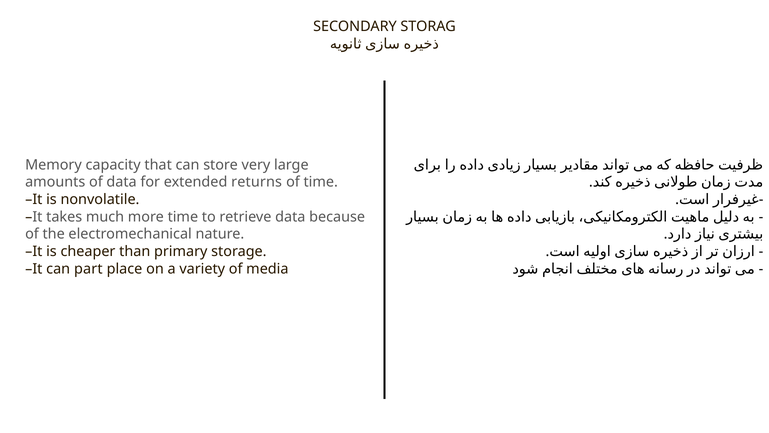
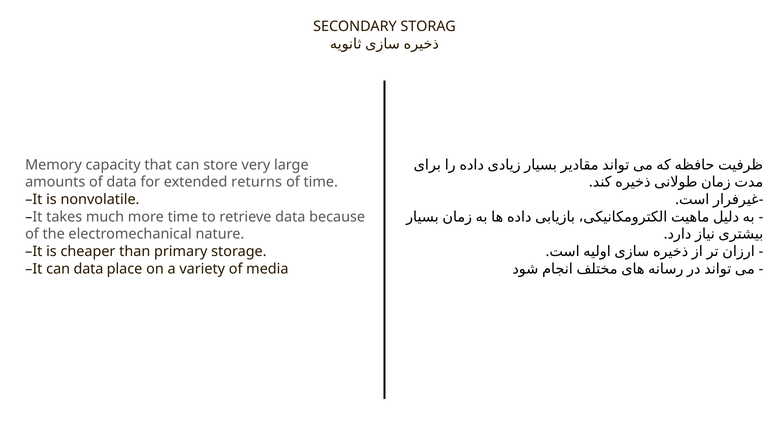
can part: part -> data
